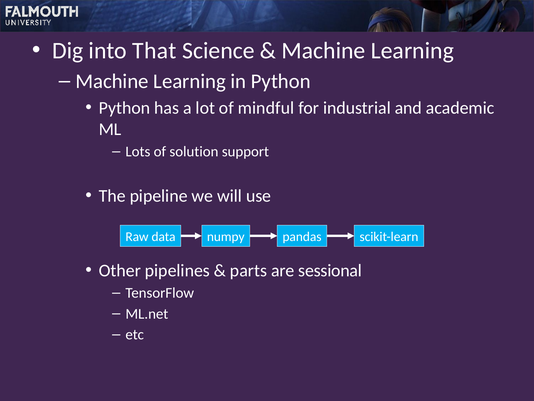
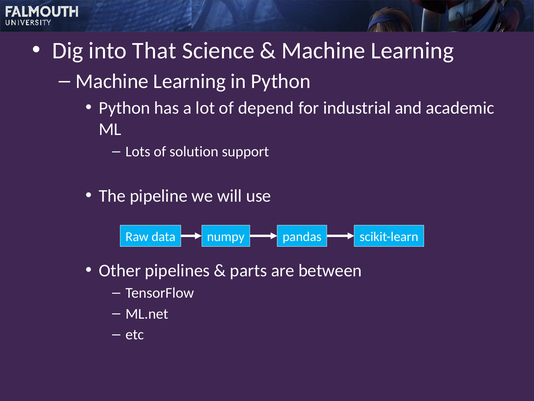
mindful: mindful -> depend
sessional: sessional -> between
